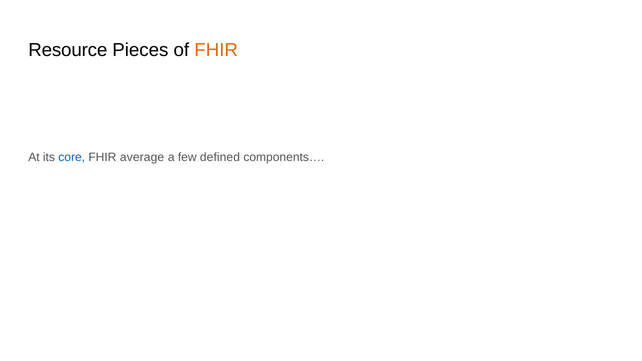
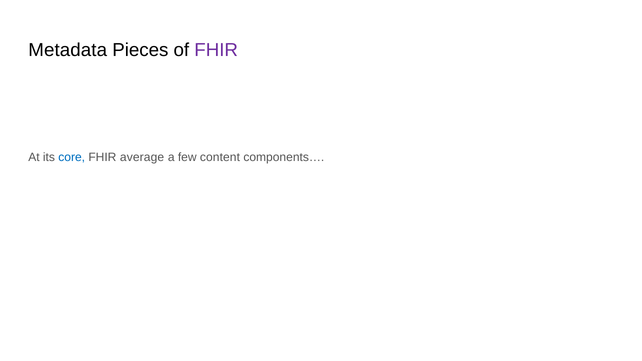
Resource: Resource -> Metadata
FHIR at (216, 50) colour: orange -> purple
defined: defined -> content
